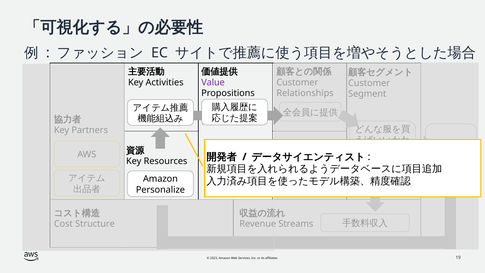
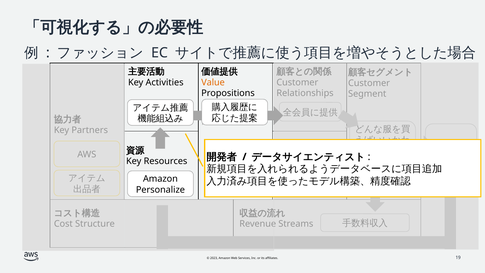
Value colour: purple -> orange
